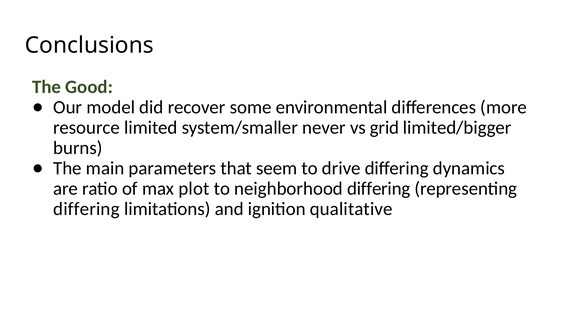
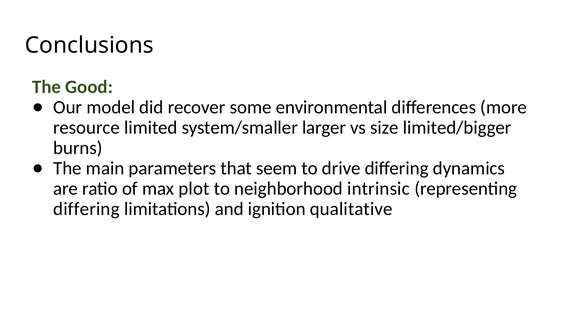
never: never -> larger
grid: grid -> size
neighborhood differing: differing -> intrinsic
